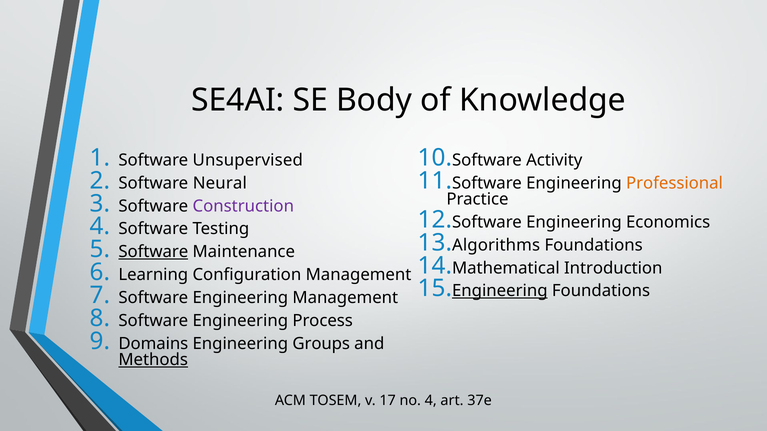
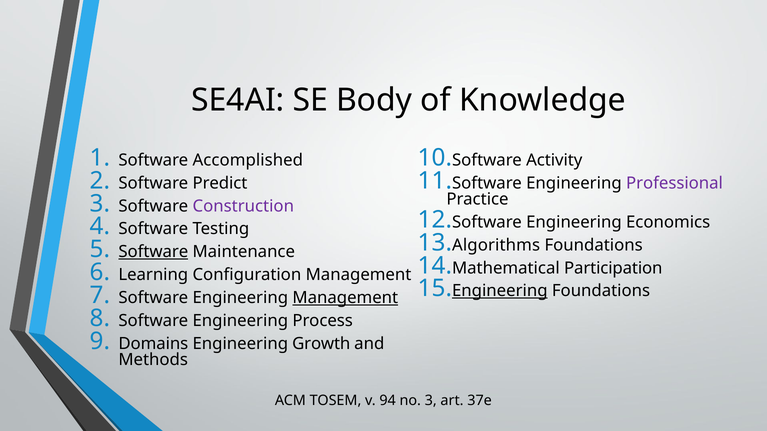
Unsupervised: Unsupervised -> Accomplished
Neural: Neural -> Predict
Professional colour: orange -> purple
Introduction: Introduction -> Participation
Management at (345, 298) underline: none -> present
Groups: Groups -> Growth
Methods underline: present -> none
17: 17 -> 94
no 4: 4 -> 3
